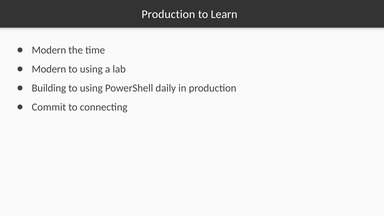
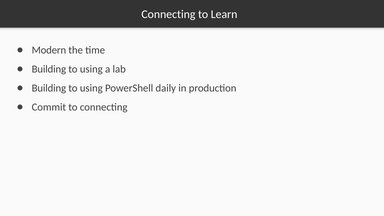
Production at (168, 14): Production -> Connecting
Modern at (49, 69): Modern -> Building
